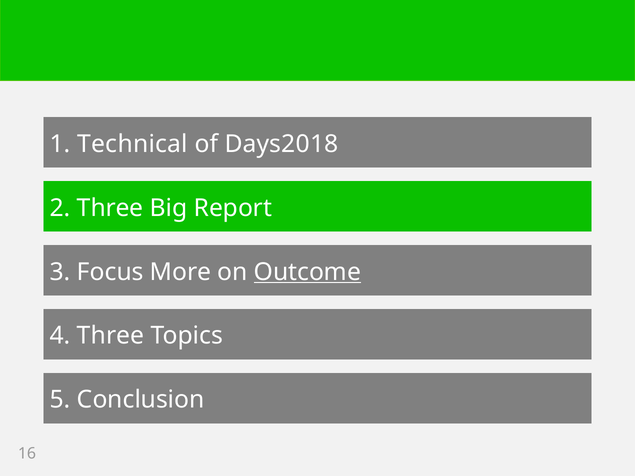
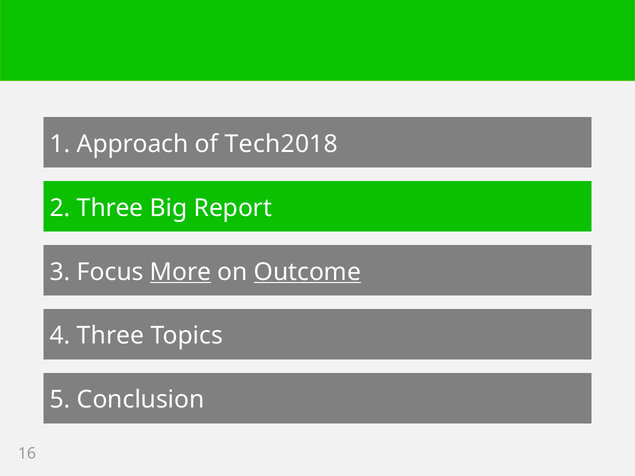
Technical: Technical -> Approach
Days2018: Days2018 -> Tech2018
More underline: none -> present
